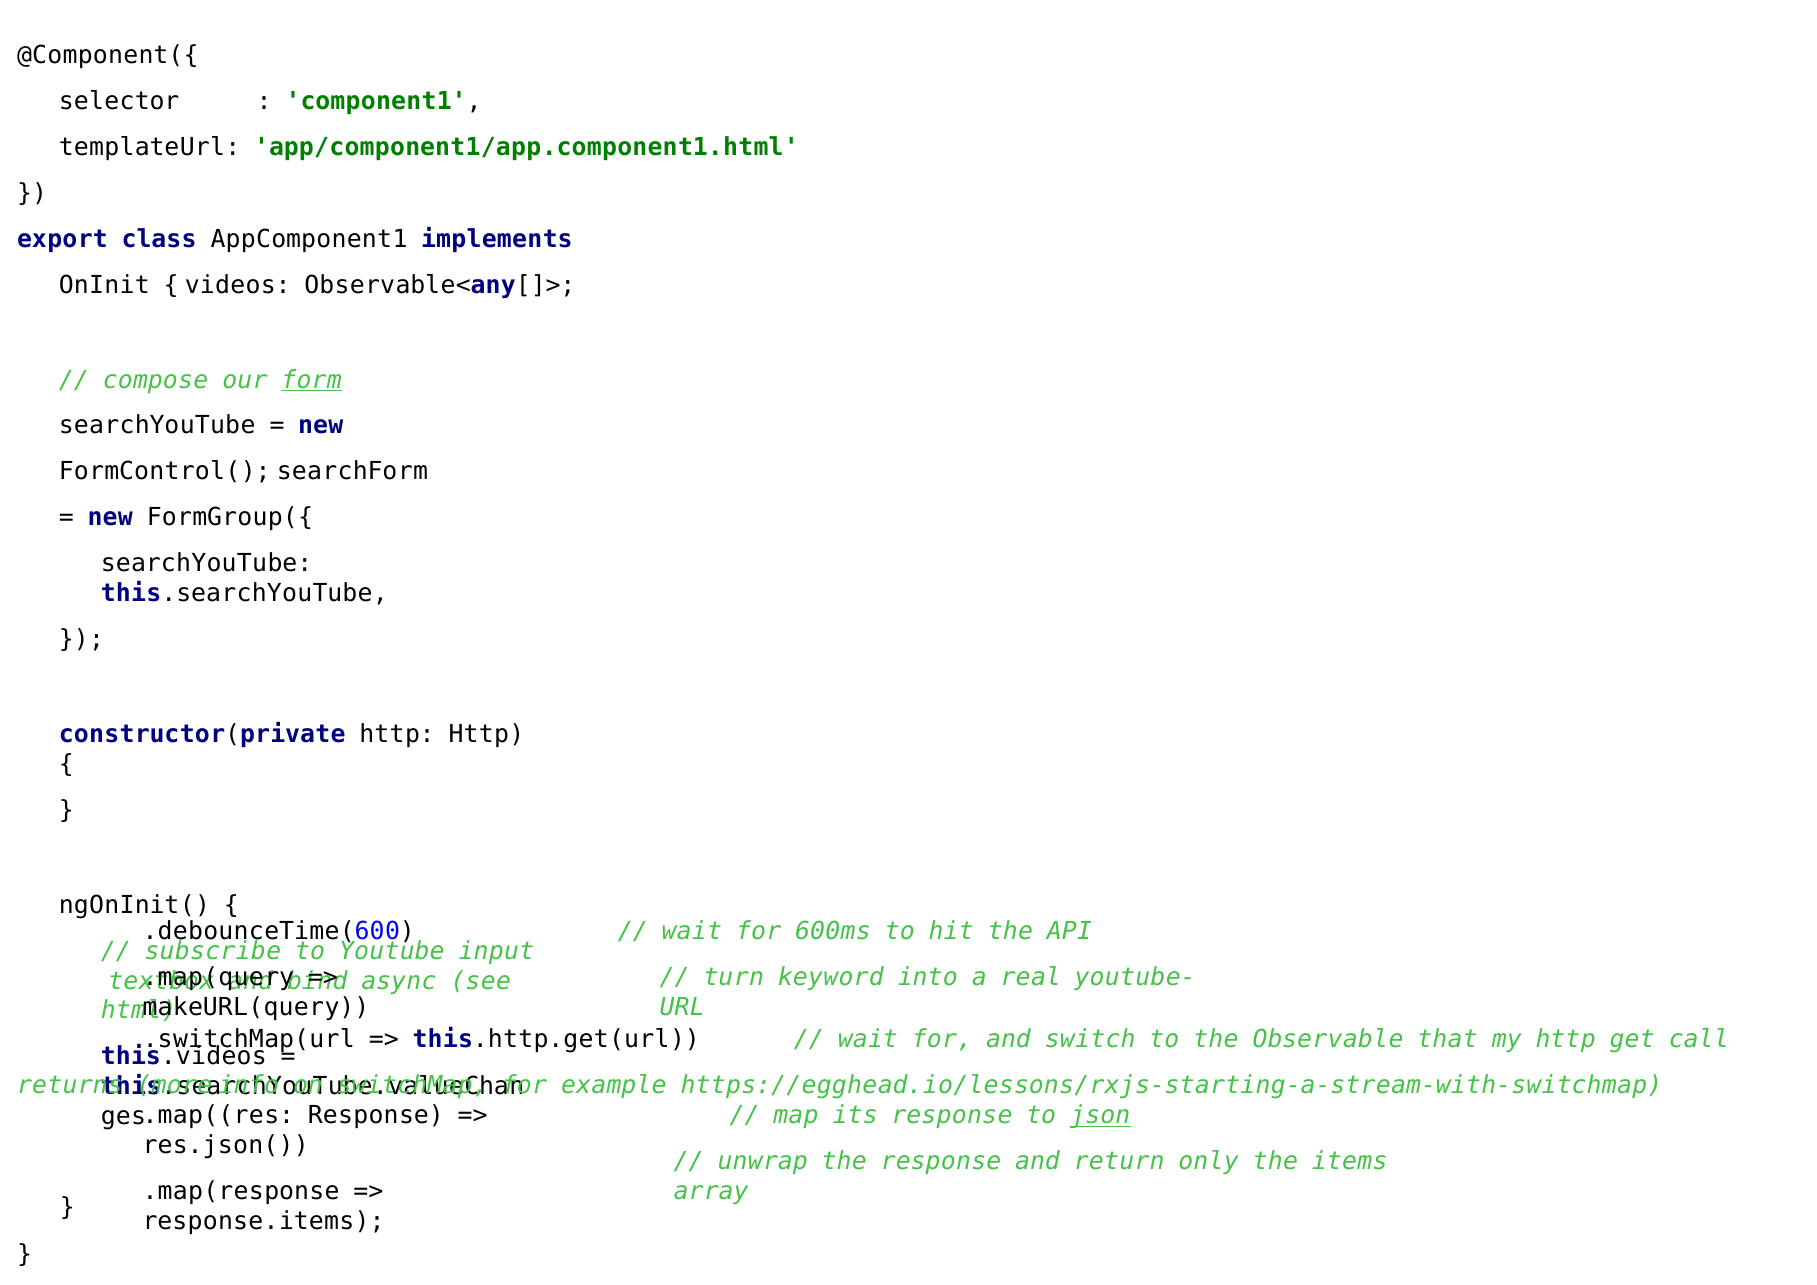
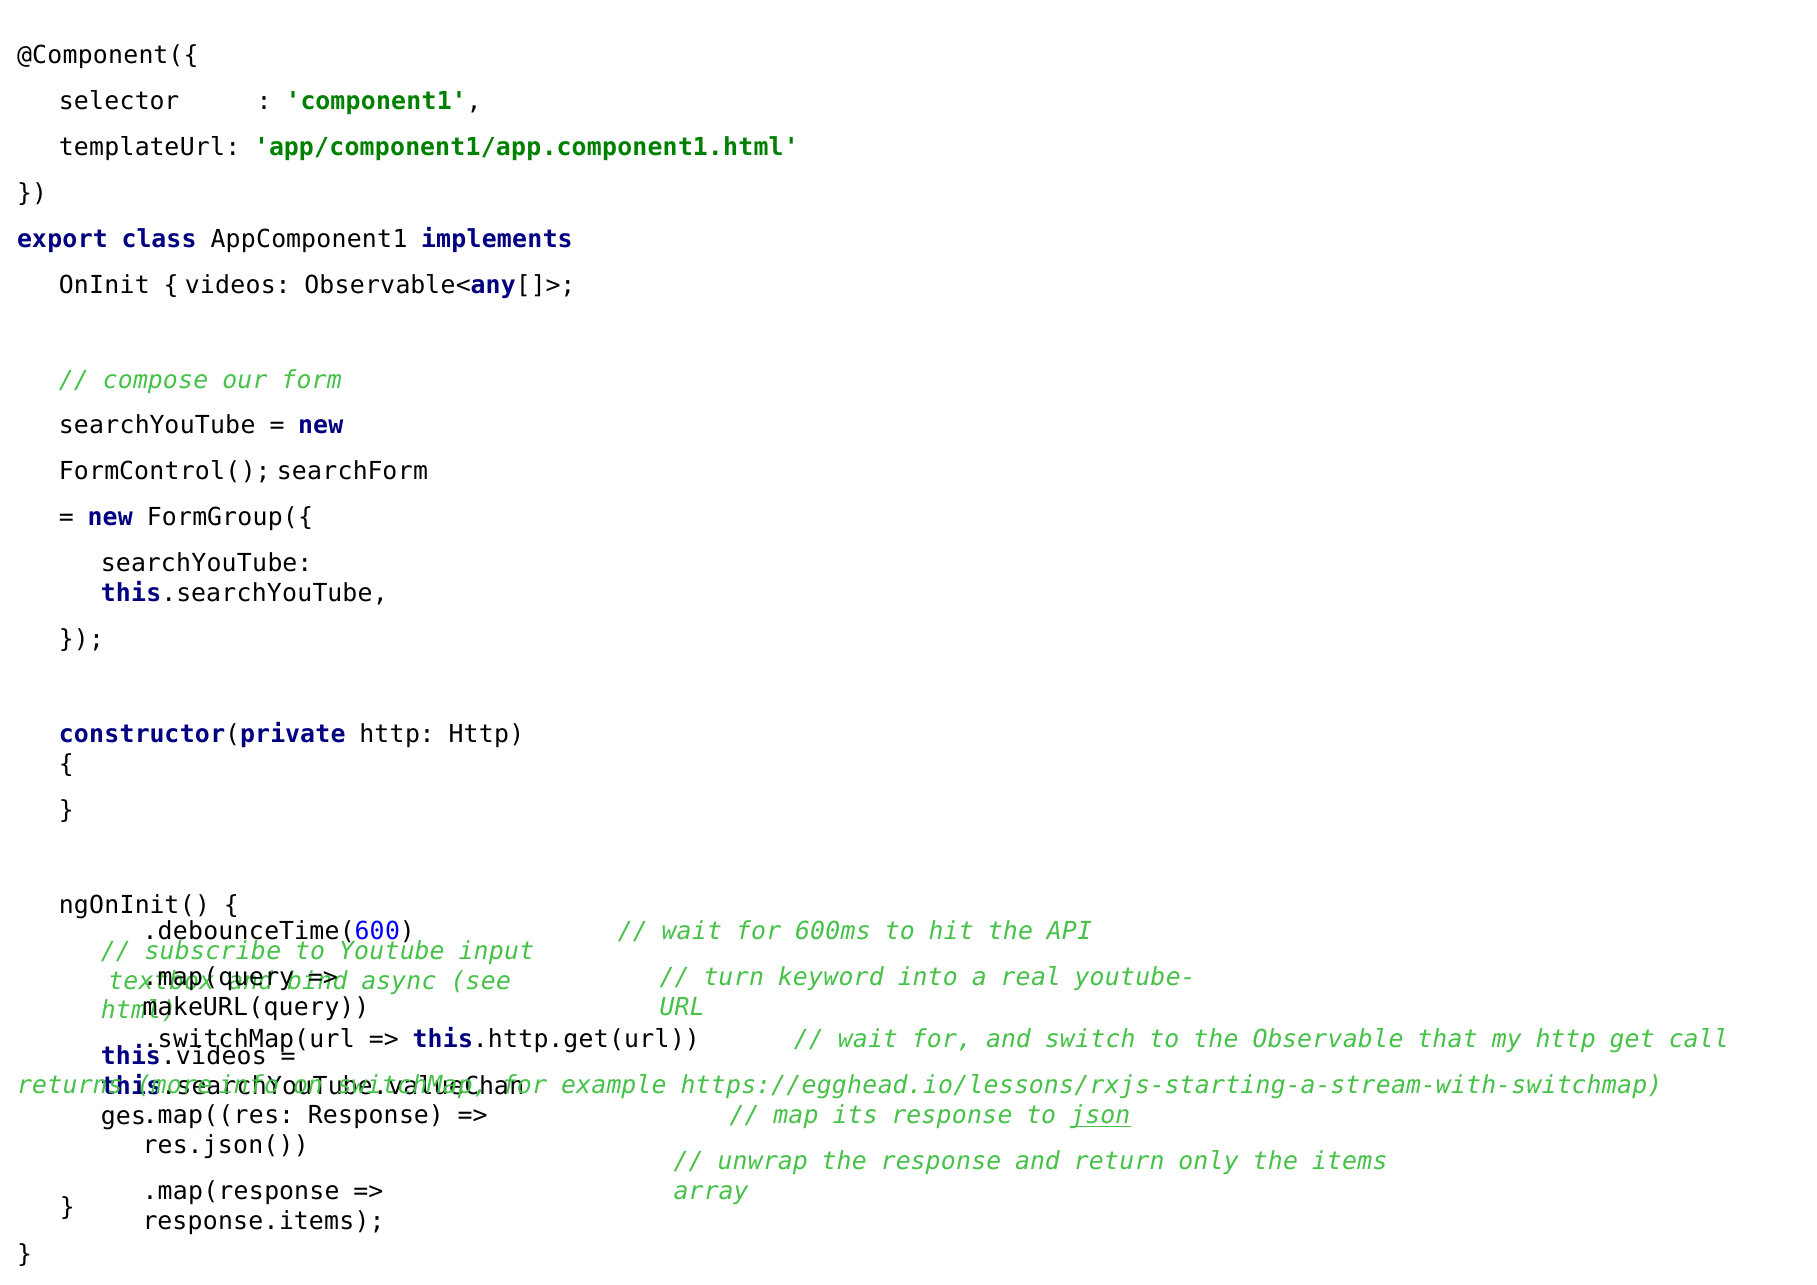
form underline: present -> none
